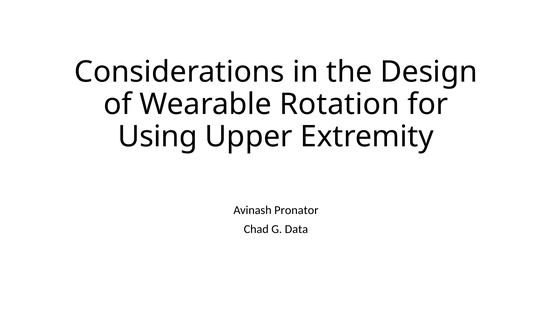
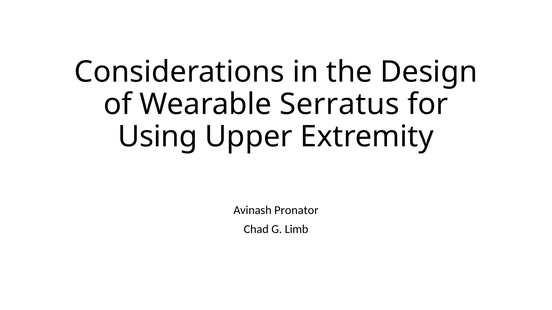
Rotation: Rotation -> Serratus
Data: Data -> Limb
